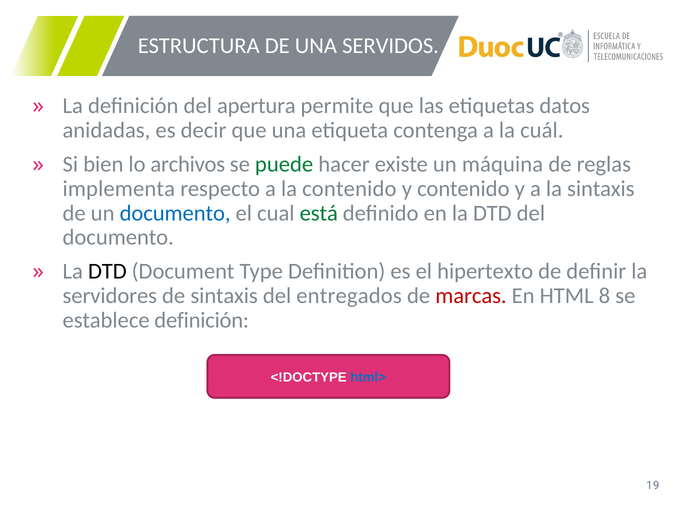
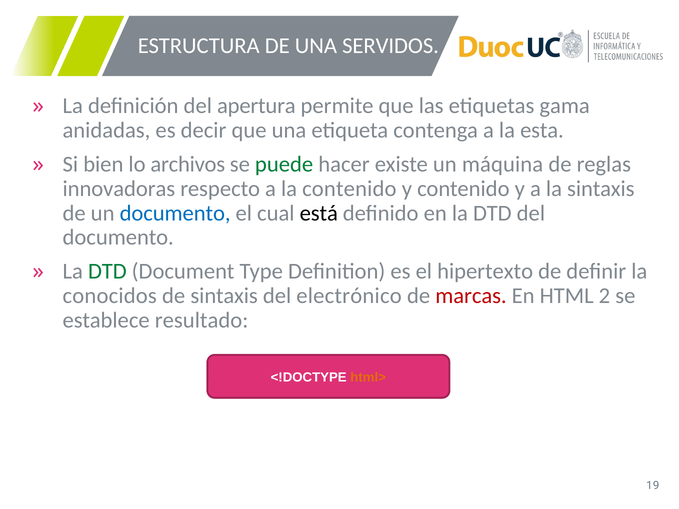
datos: datos -> gama
cuál: cuál -> esta
implementa: implementa -> innovadoras
está colour: green -> black
DTD at (107, 271) colour: black -> green
servidores: servidores -> conocidos
entregados: entregados -> electrónico
8: 8 -> 2
establece definición: definición -> resultado
html> colour: blue -> orange
